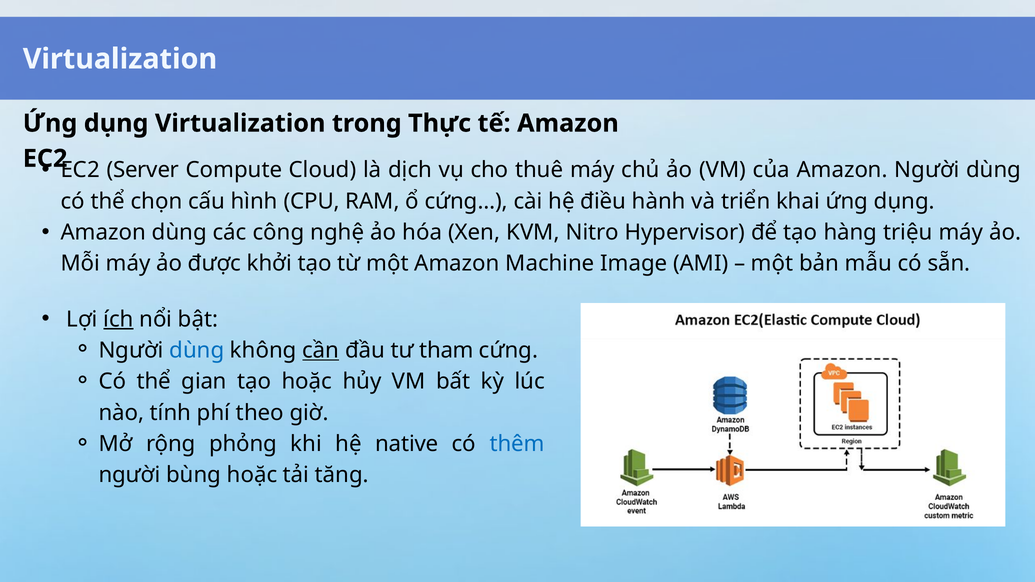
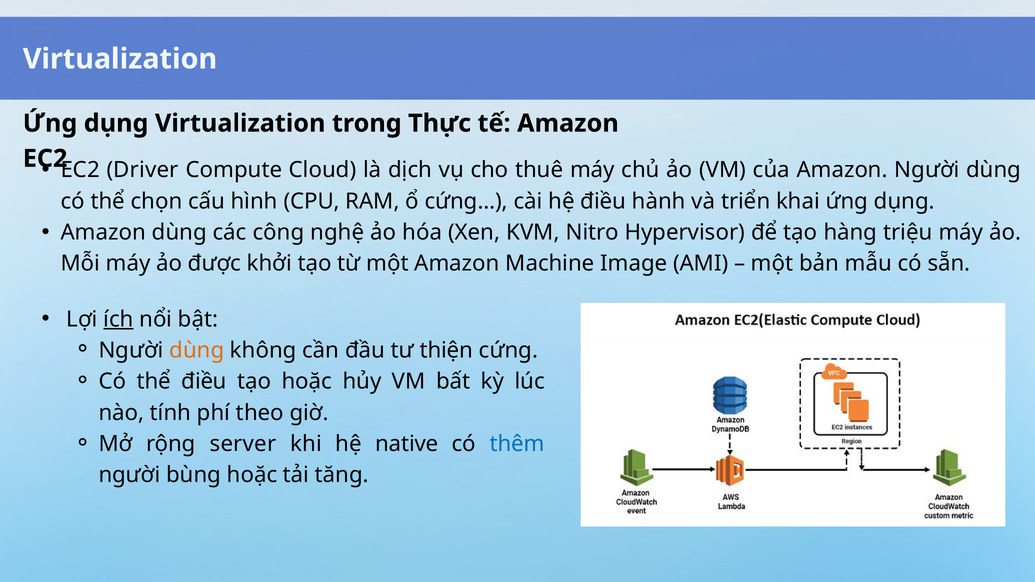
Server: Server -> Driver
dùng at (197, 350) colour: blue -> orange
cần underline: present -> none
tham: tham -> thiện
thể gian: gian -> điều
phỏng: phỏng -> server
